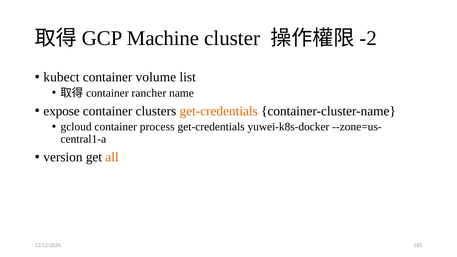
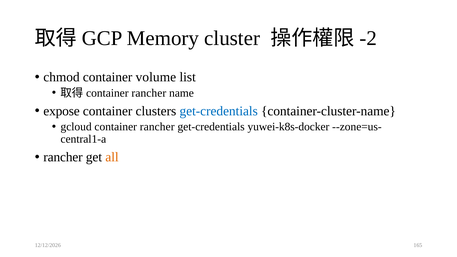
Machine: Machine -> Memory
kubect: kubect -> chmod
get-credentials at (219, 111) colour: orange -> blue
container process: process -> rancher
version at (63, 157): version -> rancher
